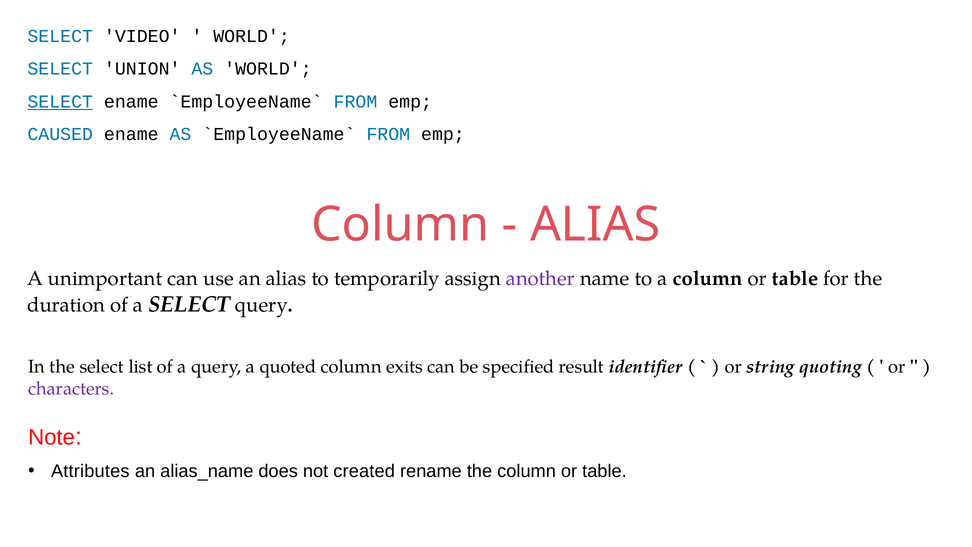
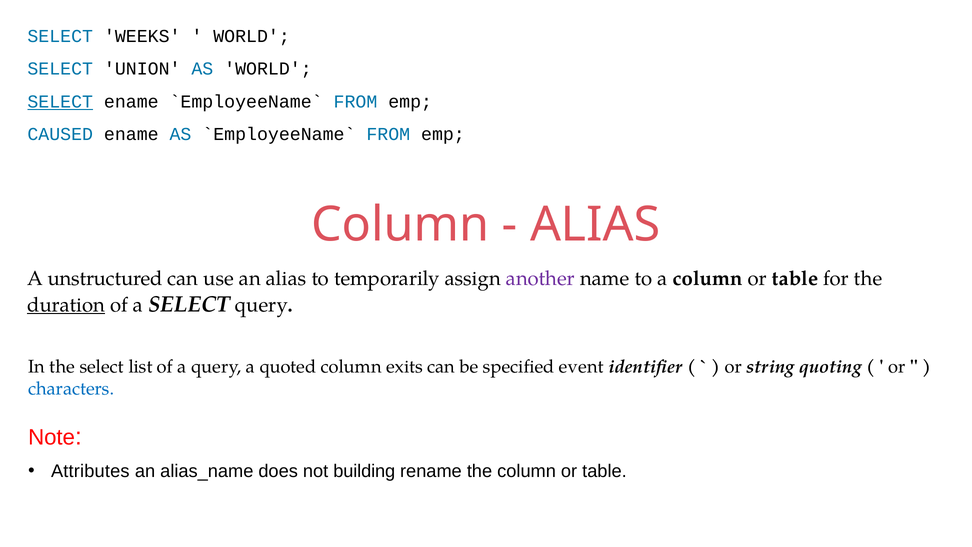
VIDEO: VIDEO -> WEEKS
unimportant: unimportant -> unstructured
duration underline: none -> present
result: result -> event
characters colour: purple -> blue
created: created -> building
